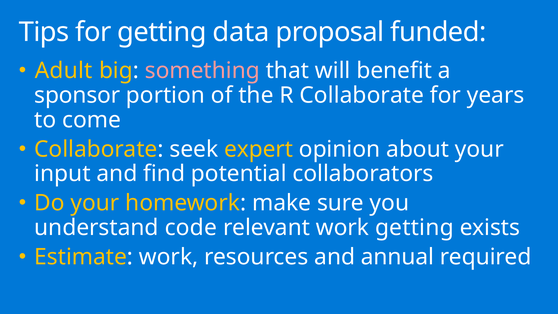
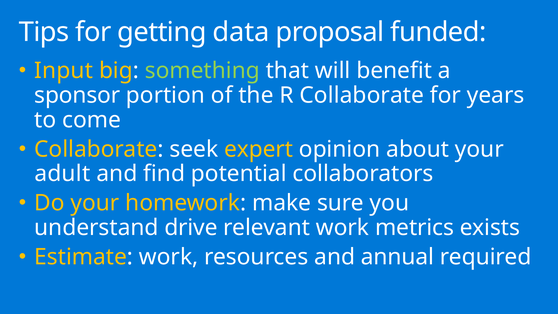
Adult: Adult -> Input
something colour: pink -> light green
input: input -> adult
code: code -> drive
work getting: getting -> metrics
